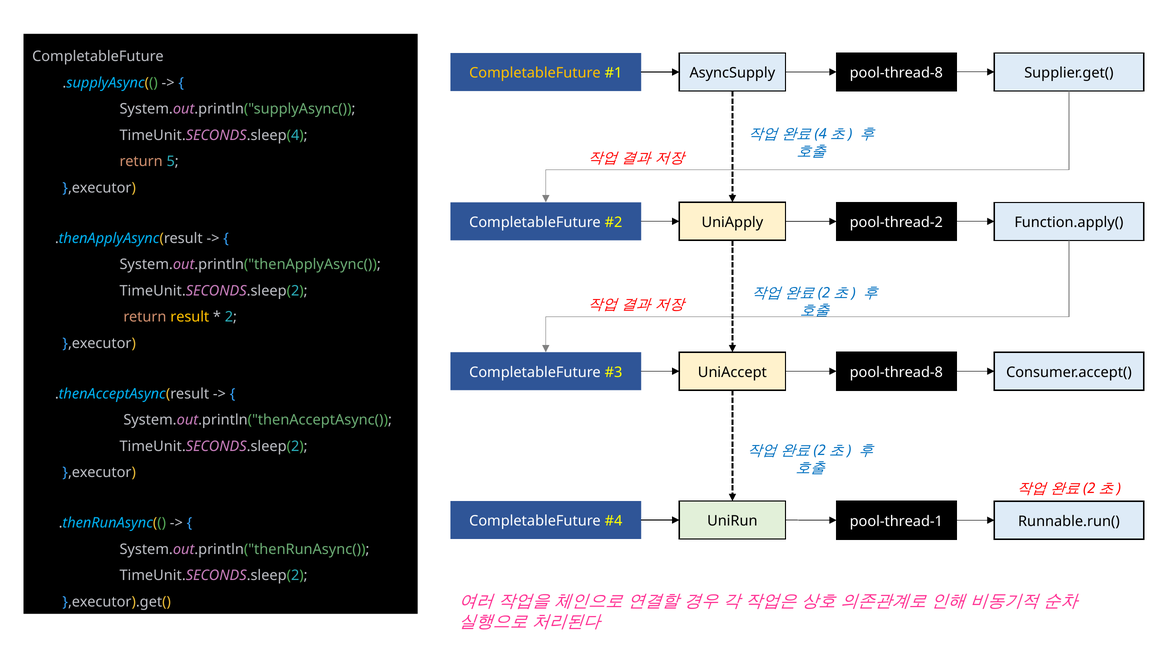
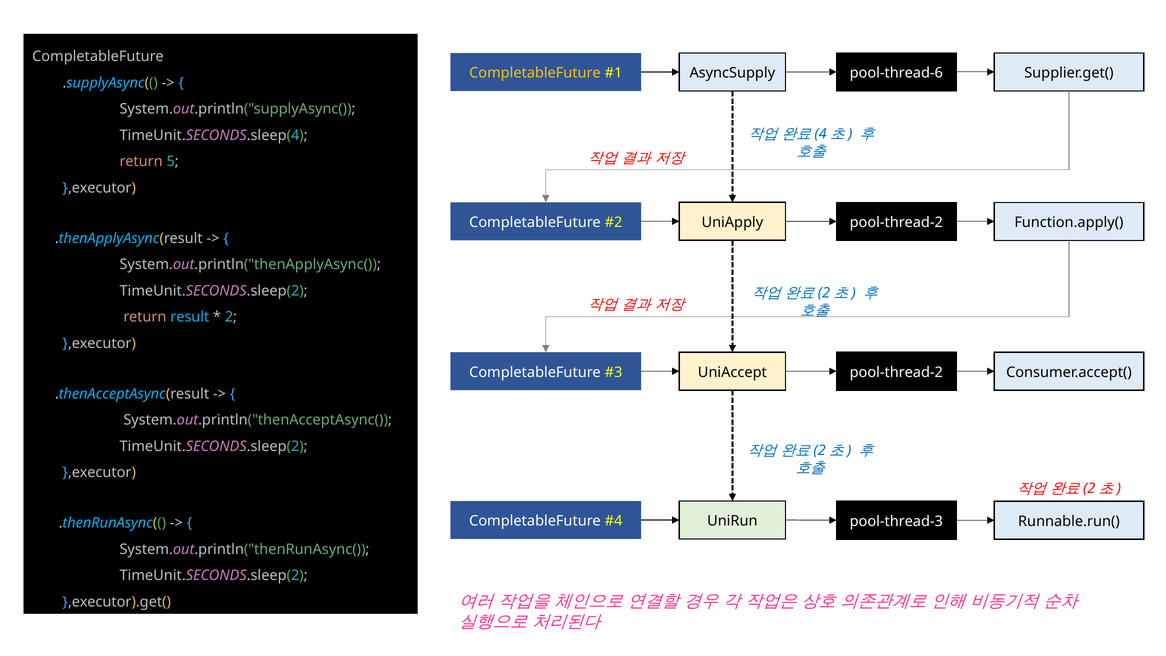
pool-thread-8 at (896, 73): pool-thread-8 -> pool-thread-6
result colour: yellow -> light blue
pool-thread-8 at (896, 372): pool-thread-8 -> pool-thread-2
pool-thread-1: pool-thread-1 -> pool-thread-3
